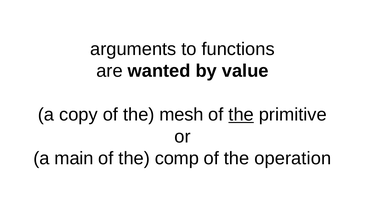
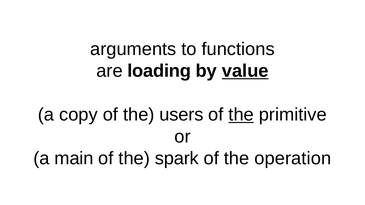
wanted: wanted -> loading
value underline: none -> present
mesh: mesh -> users
comp: comp -> spark
